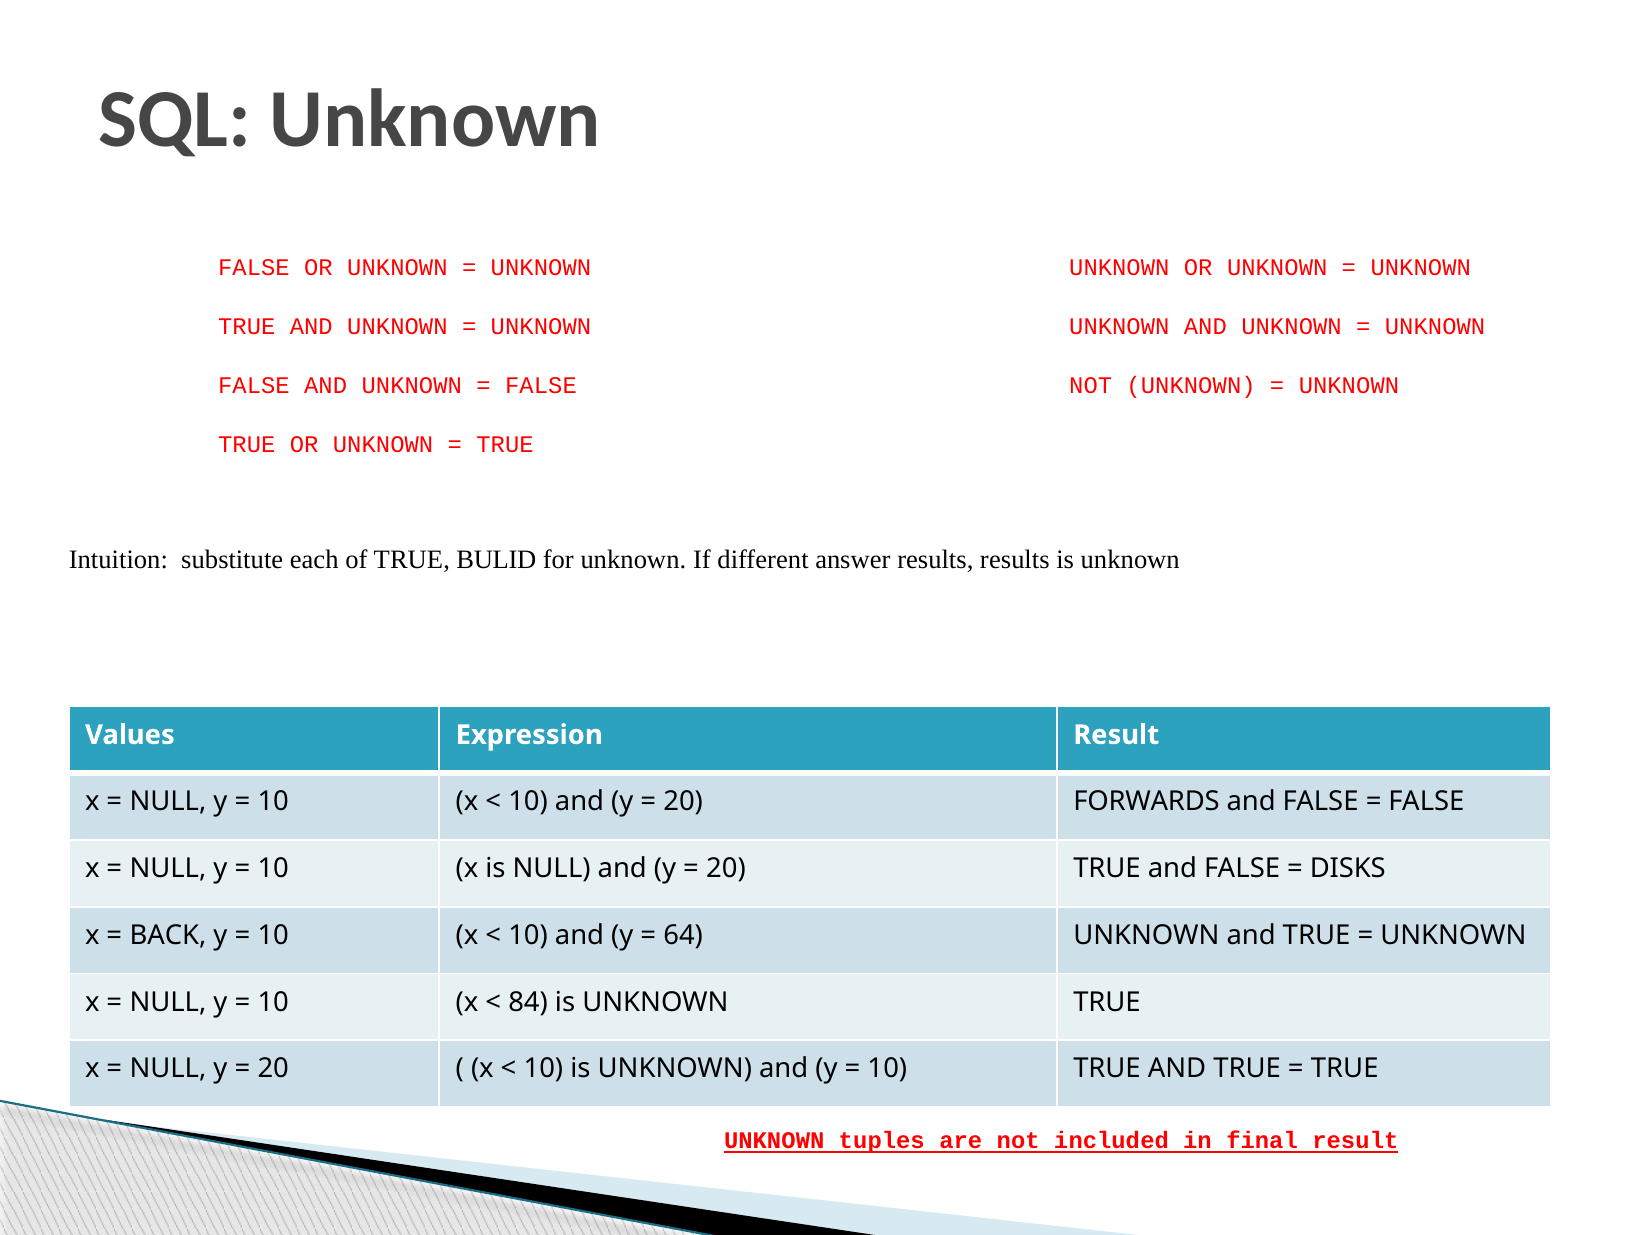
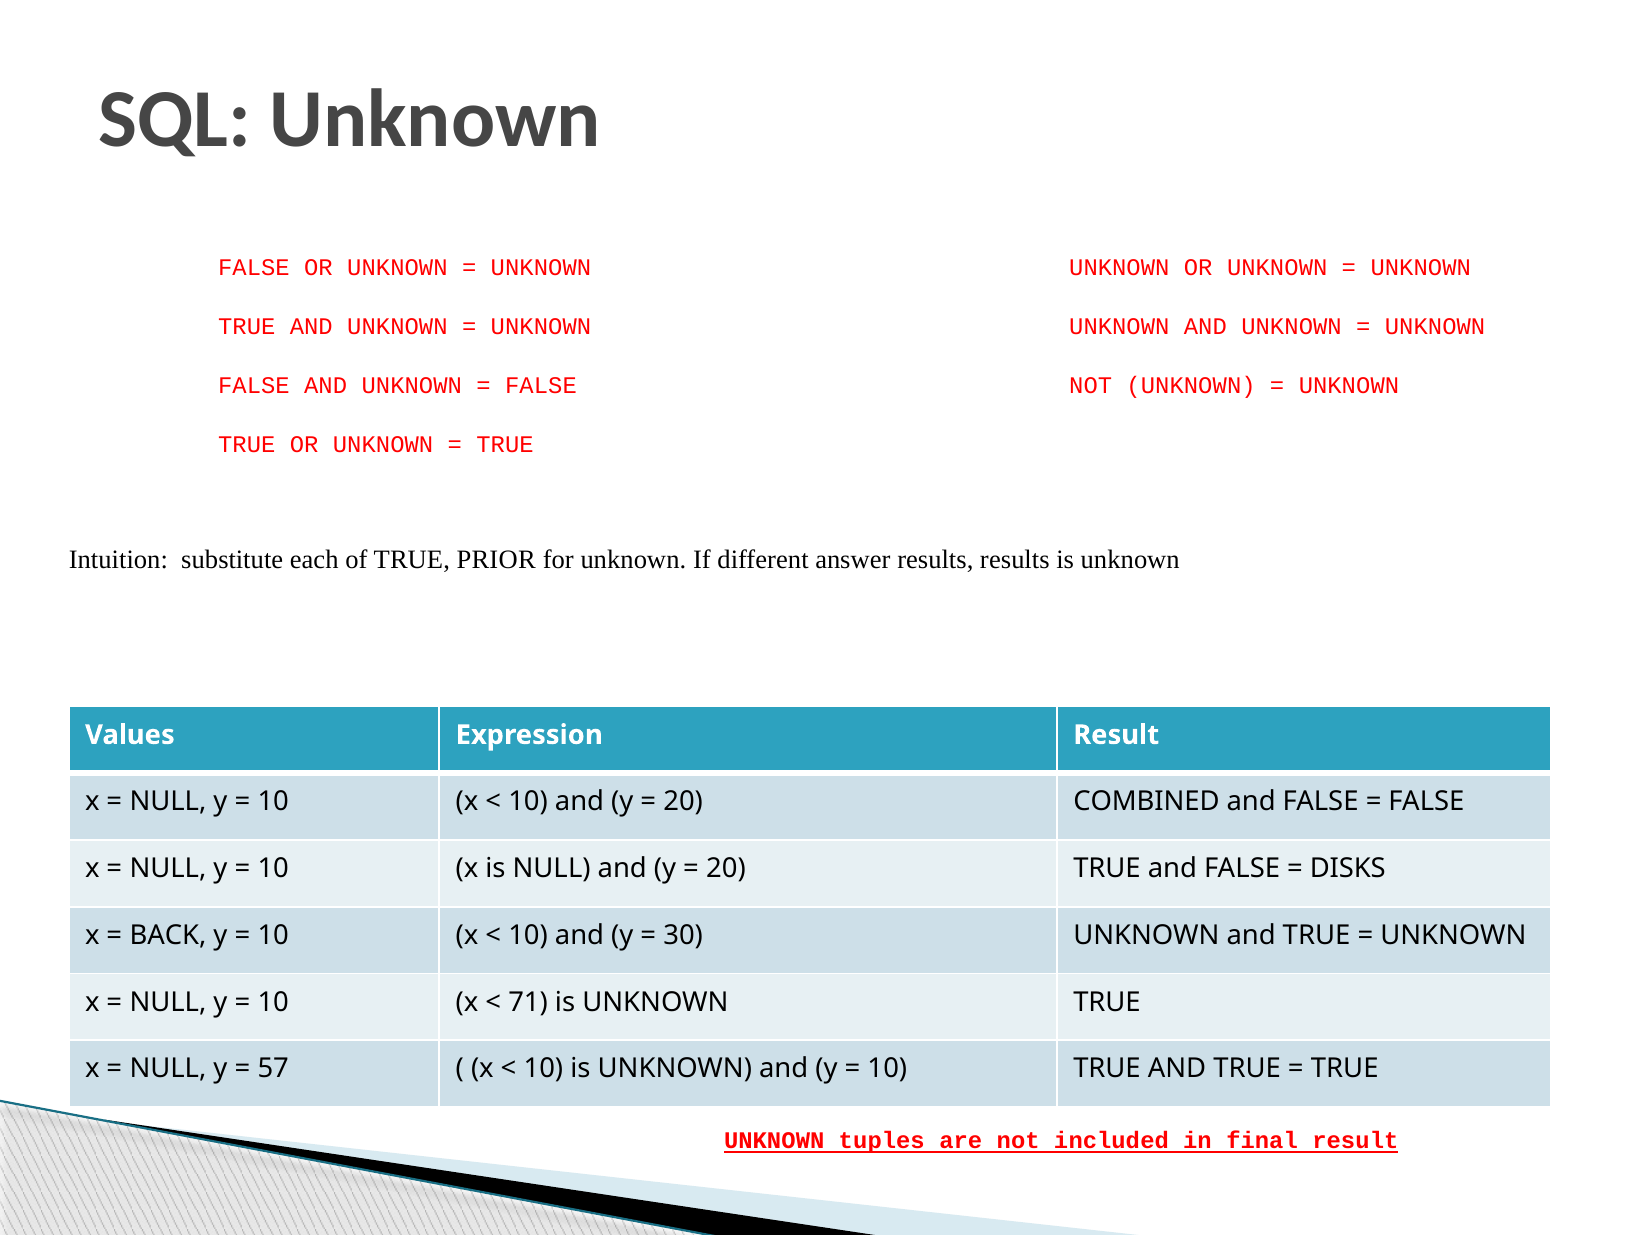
BULID: BULID -> PRIOR
FORWARDS: FORWARDS -> COMBINED
64: 64 -> 30
84: 84 -> 71
20 at (273, 1069): 20 -> 57
